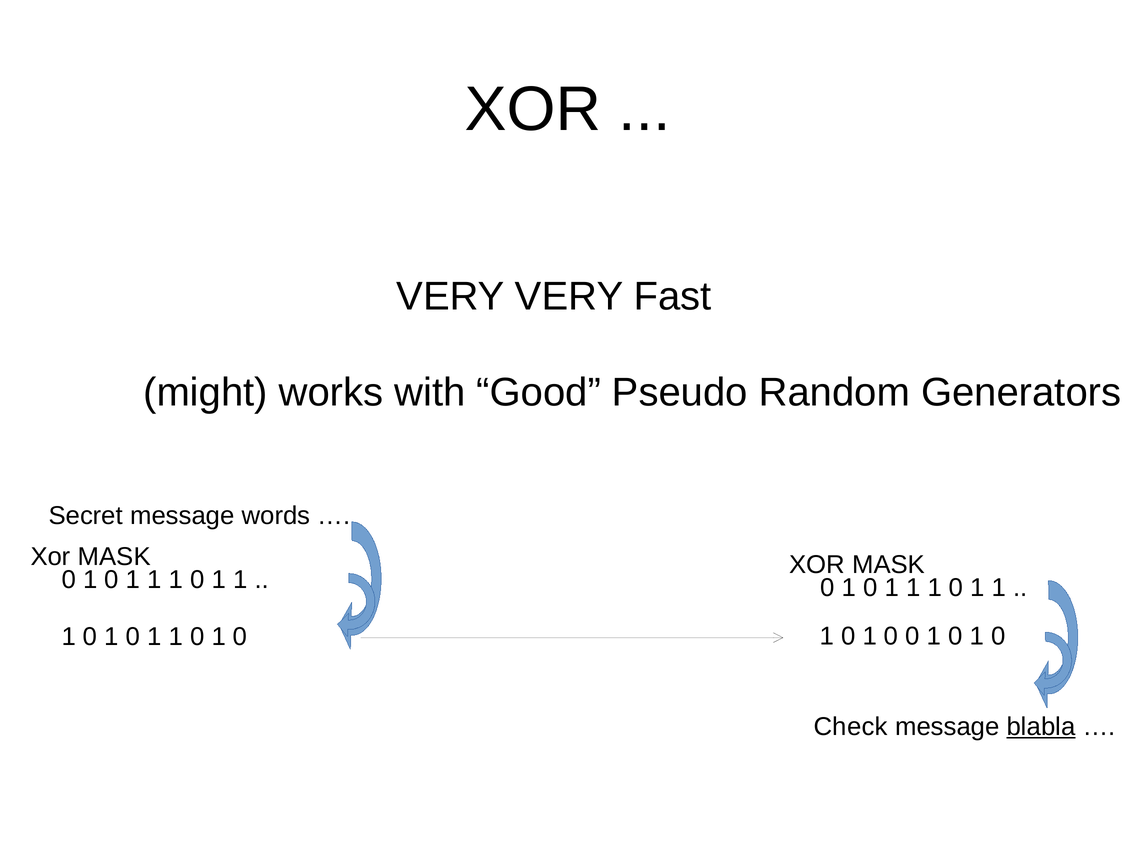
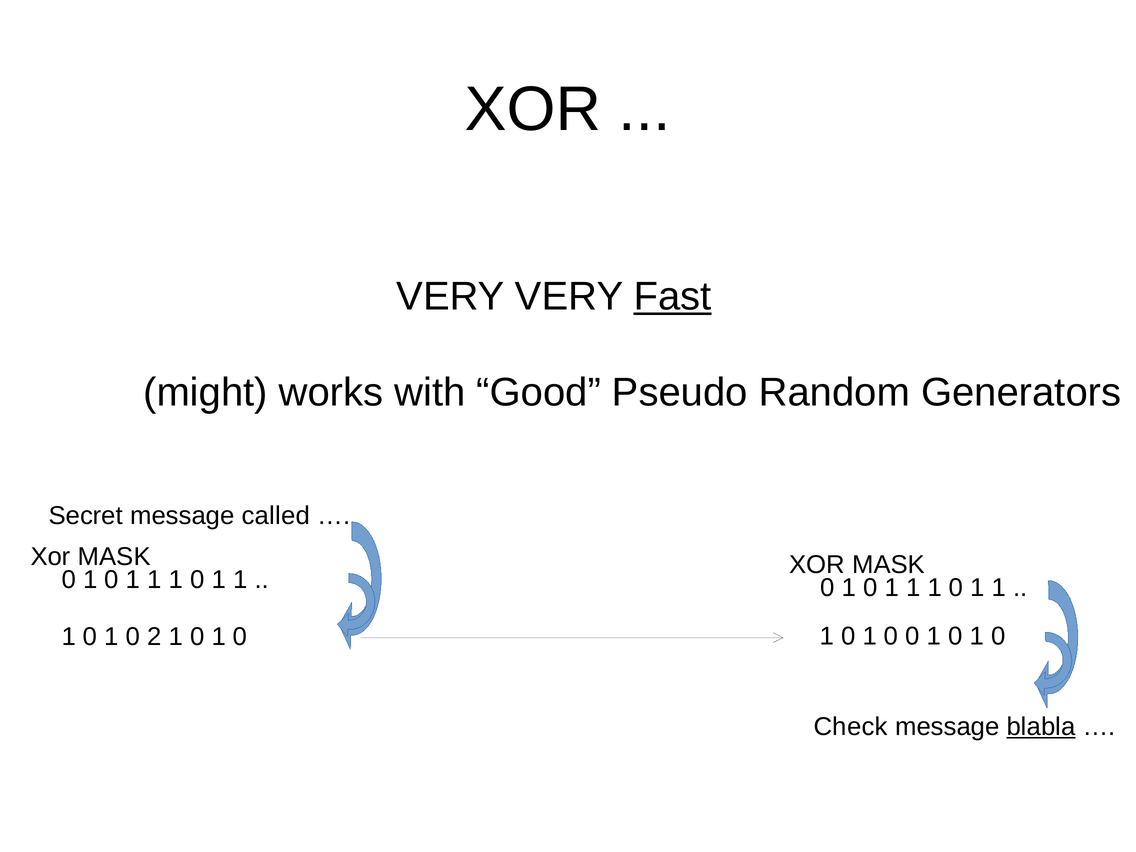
Fast underline: none -> present
words: words -> called
1 at (154, 637): 1 -> 2
